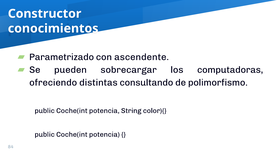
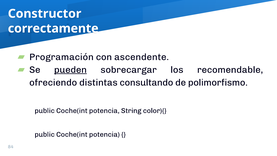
conocimientos: conocimientos -> correctamente
Parametrizado: Parametrizado -> Programación
pueden underline: none -> present
computadoras: computadoras -> recomendable
